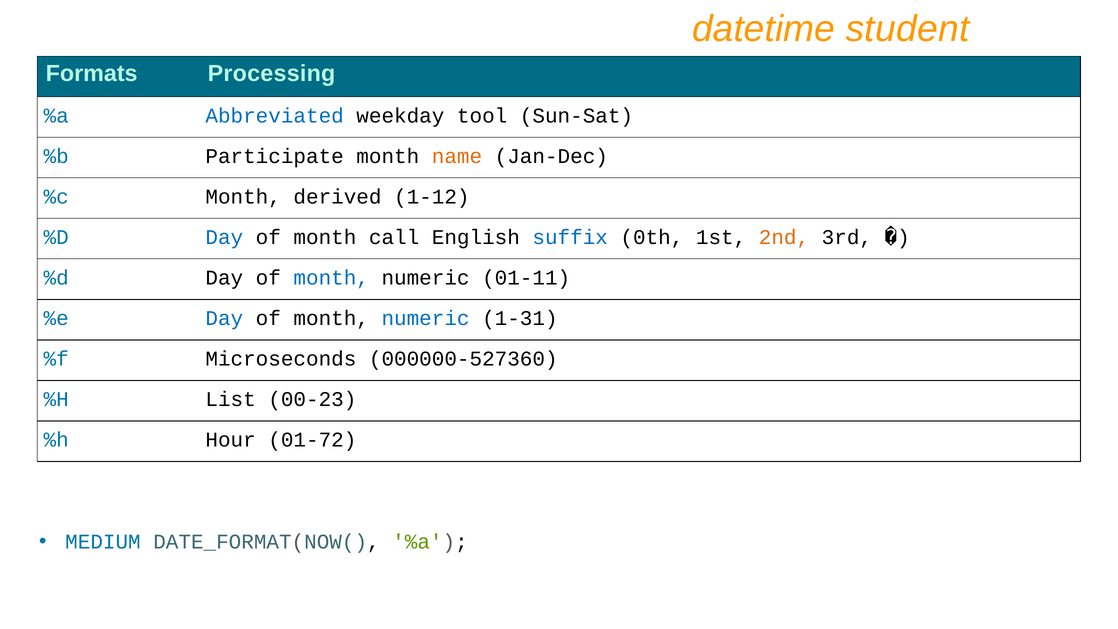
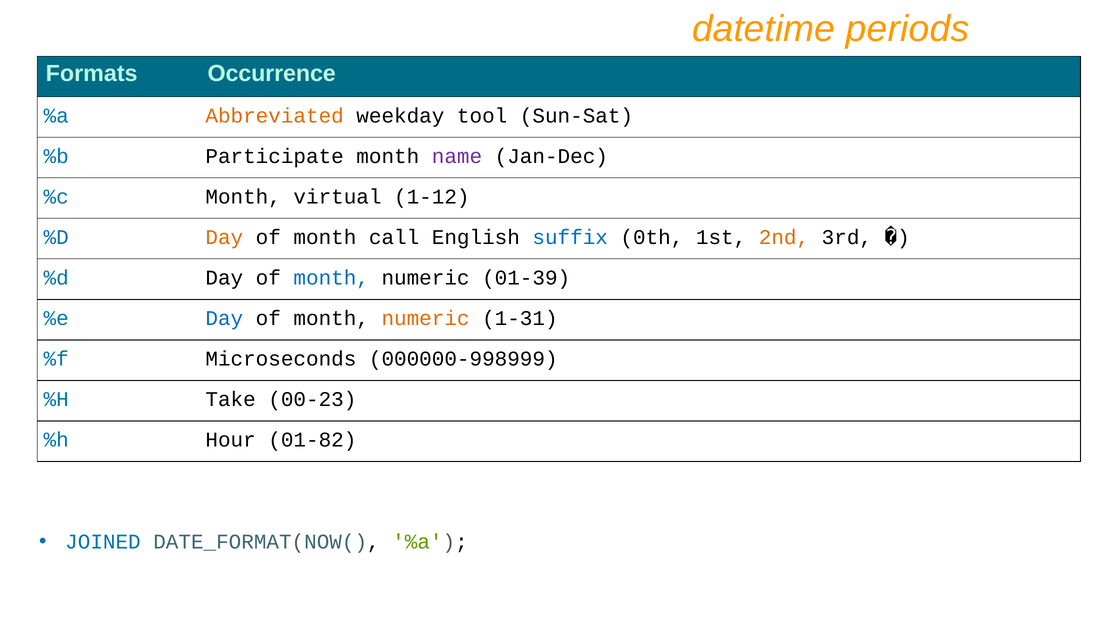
student: student -> periods
Processing: Processing -> Occurrence
Abbreviated colour: blue -> orange
name colour: orange -> purple
derived: derived -> virtual
Day at (224, 237) colour: blue -> orange
01-11: 01-11 -> 01-39
numeric at (426, 318) colour: blue -> orange
000000-527360: 000000-527360 -> 000000-998999
List: List -> Take
01-72: 01-72 -> 01-82
MEDIUM: MEDIUM -> JOINED
